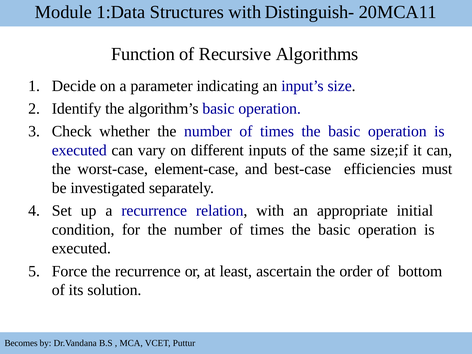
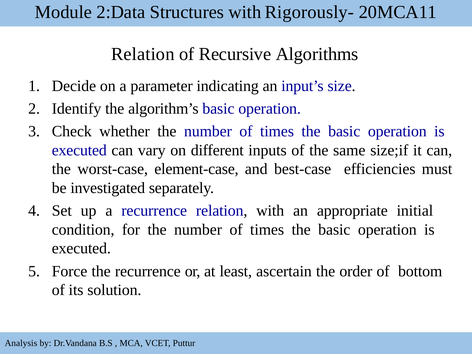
1:Data: 1:Data -> 2:Data
Distinguish-: Distinguish- -> Rigorously-
Function at (143, 54): Function -> Relation
Becomes: Becomes -> Analysis
